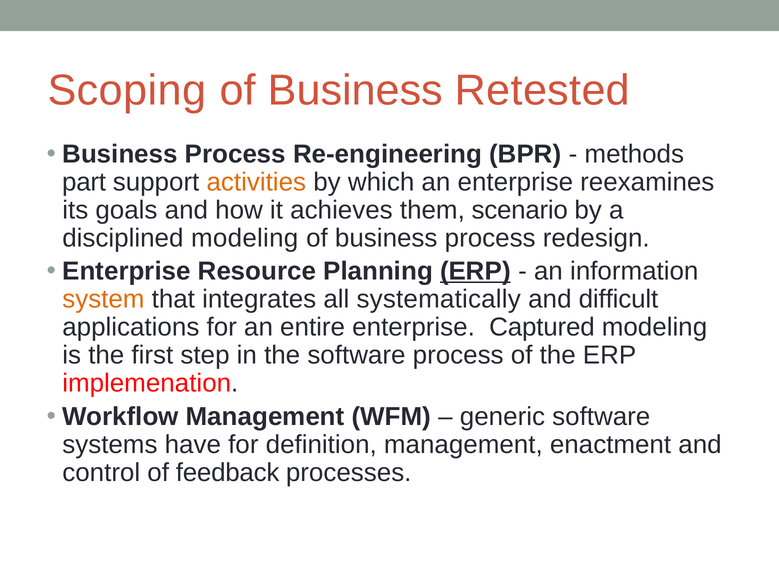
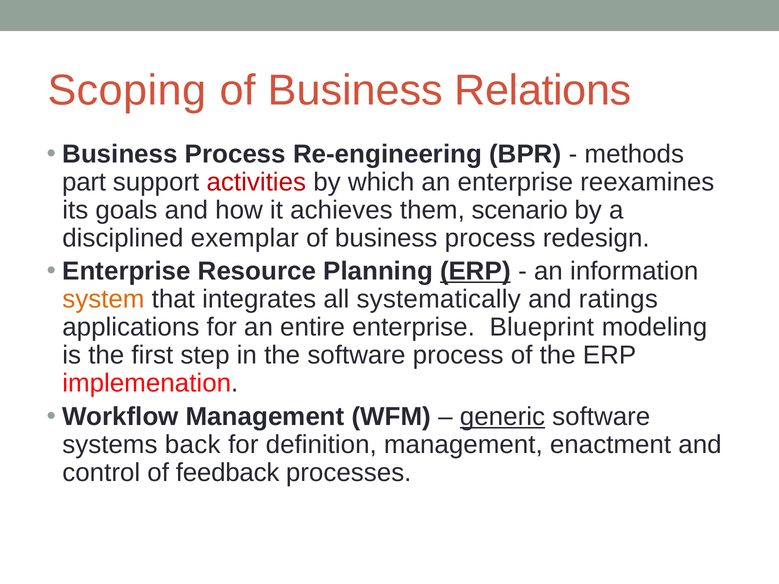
Retested: Retested -> Relations
activities colour: orange -> red
disciplined modeling: modeling -> exemplar
difficult: difficult -> ratings
Captured: Captured -> Blueprint
generic underline: none -> present
have: have -> back
